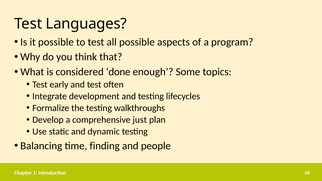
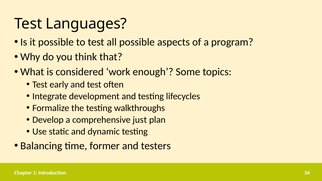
done: done -> work
finding: finding -> former
people: people -> testers
